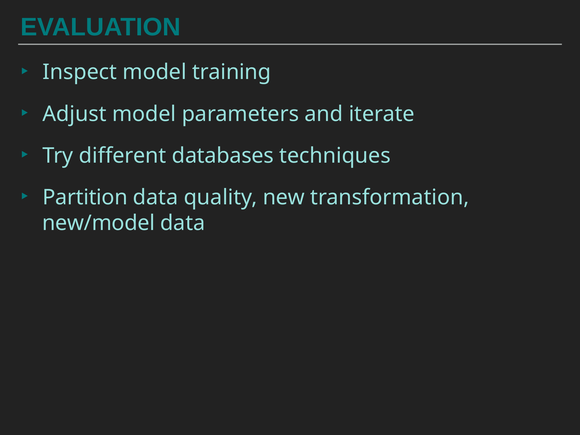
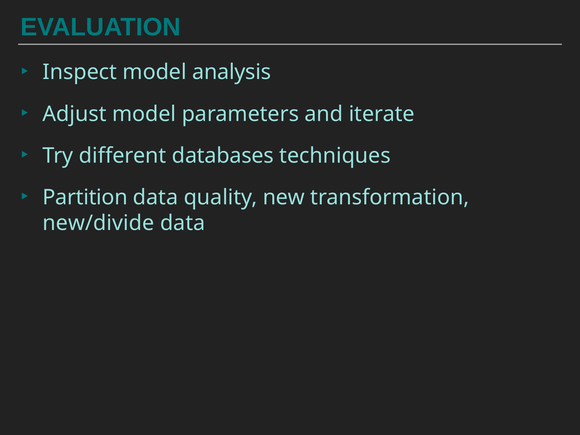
training: training -> analysis
new/model: new/model -> new/divide
